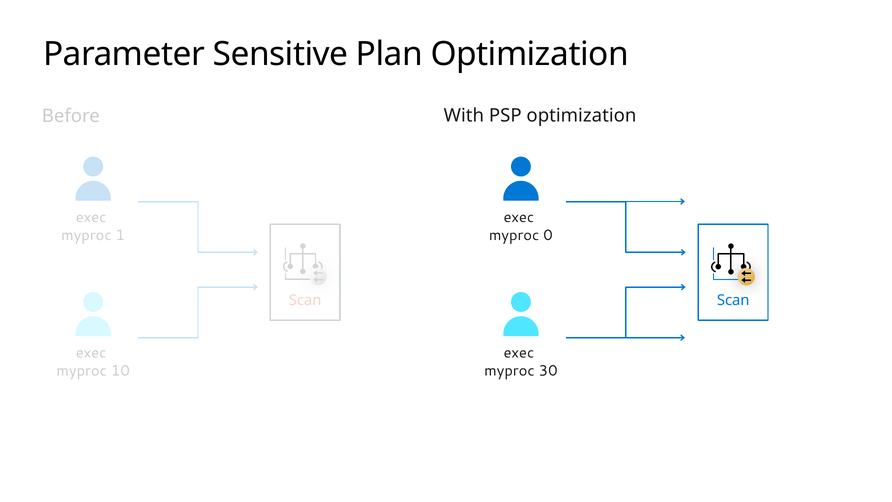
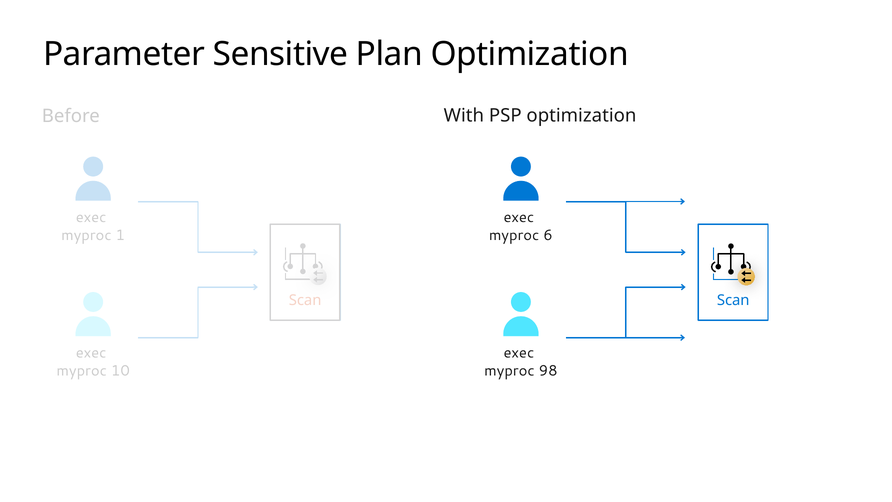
0: 0 -> 6
30: 30 -> 98
